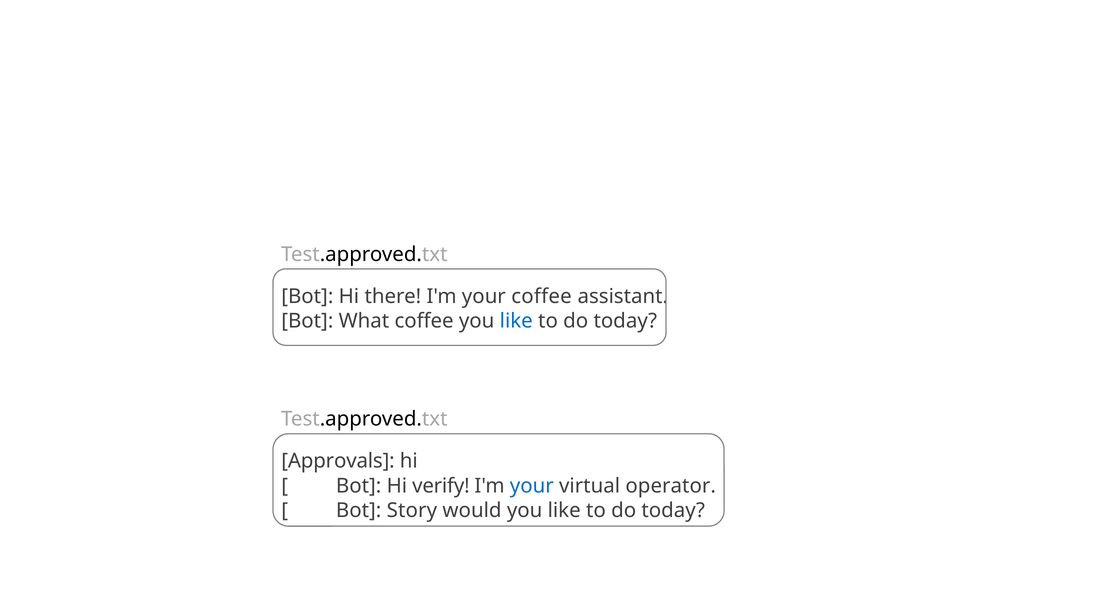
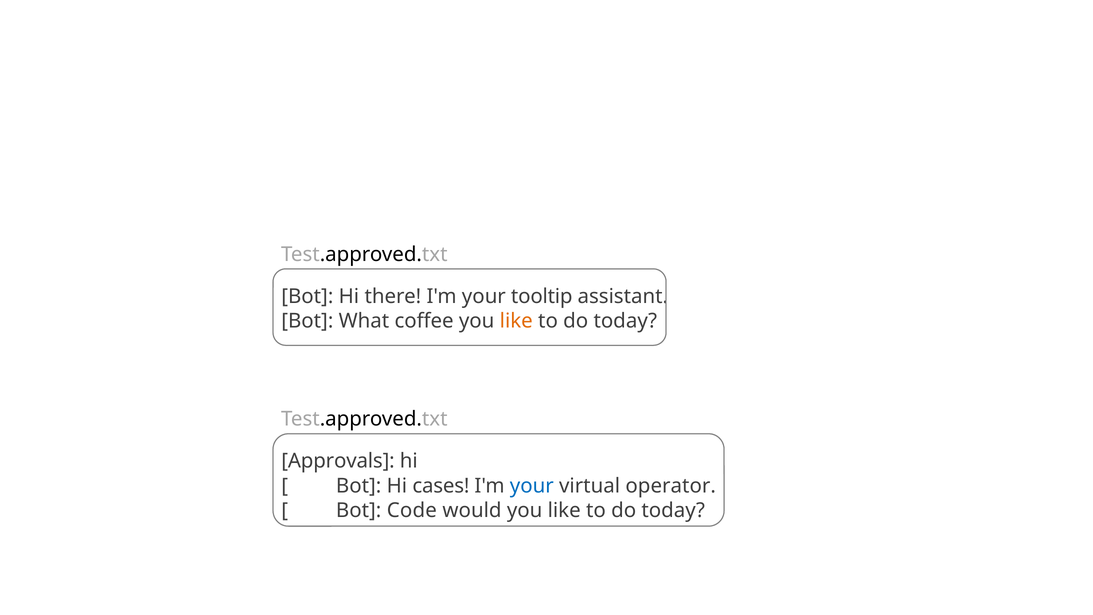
your coffee: coffee -> tooltip
like at (516, 321) colour: blue -> orange
verify: verify -> cases
Story: Story -> Code
